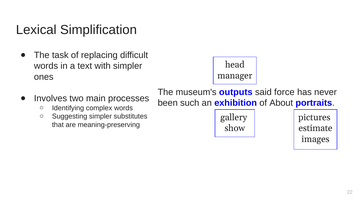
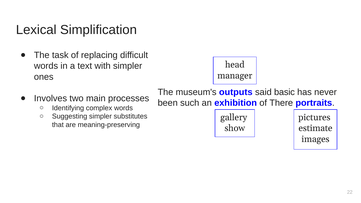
force: force -> basic
About: About -> There
